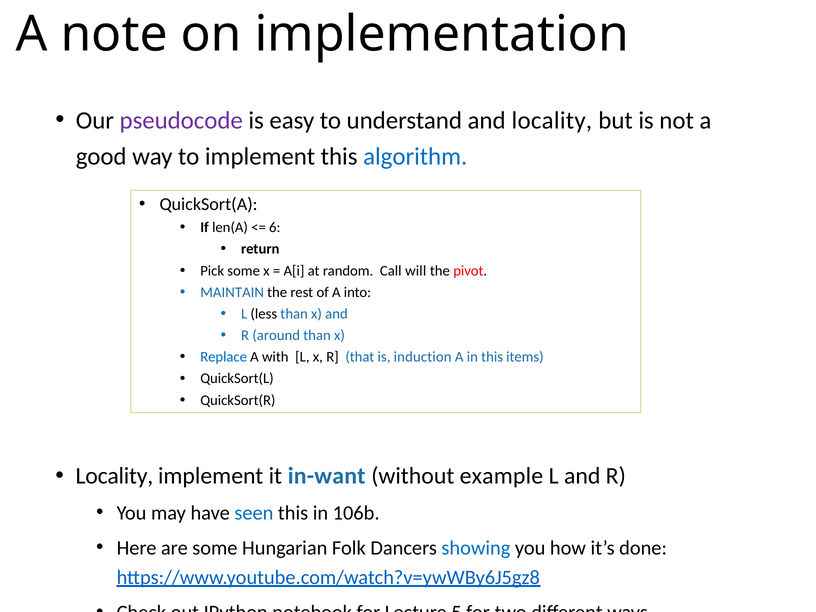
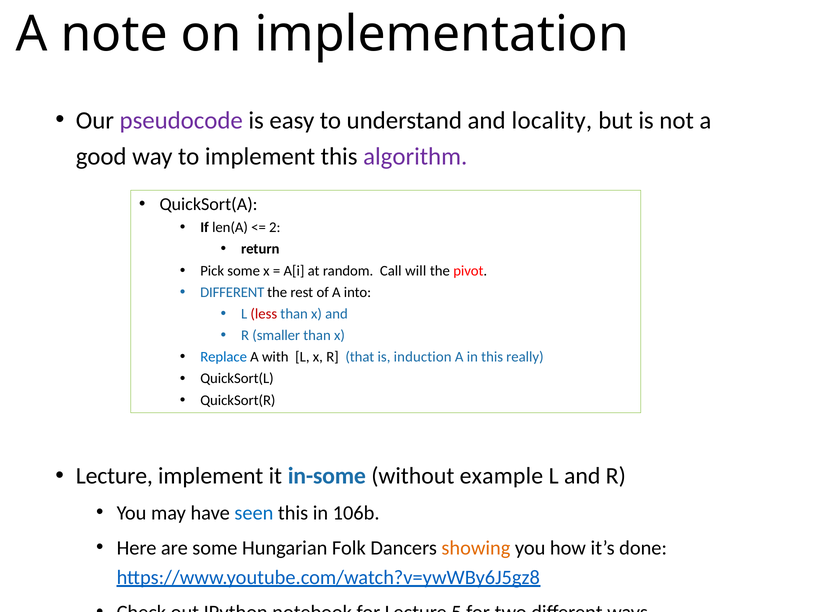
algorithm colour: blue -> purple
6: 6 -> 2
MAINTAIN at (232, 292): MAINTAIN -> DIFFERENT
less colour: black -> red
around: around -> smaller
items: items -> really
Locality at (114, 476): Locality -> Lecture
in-want: in-want -> in-some
showing colour: blue -> orange
